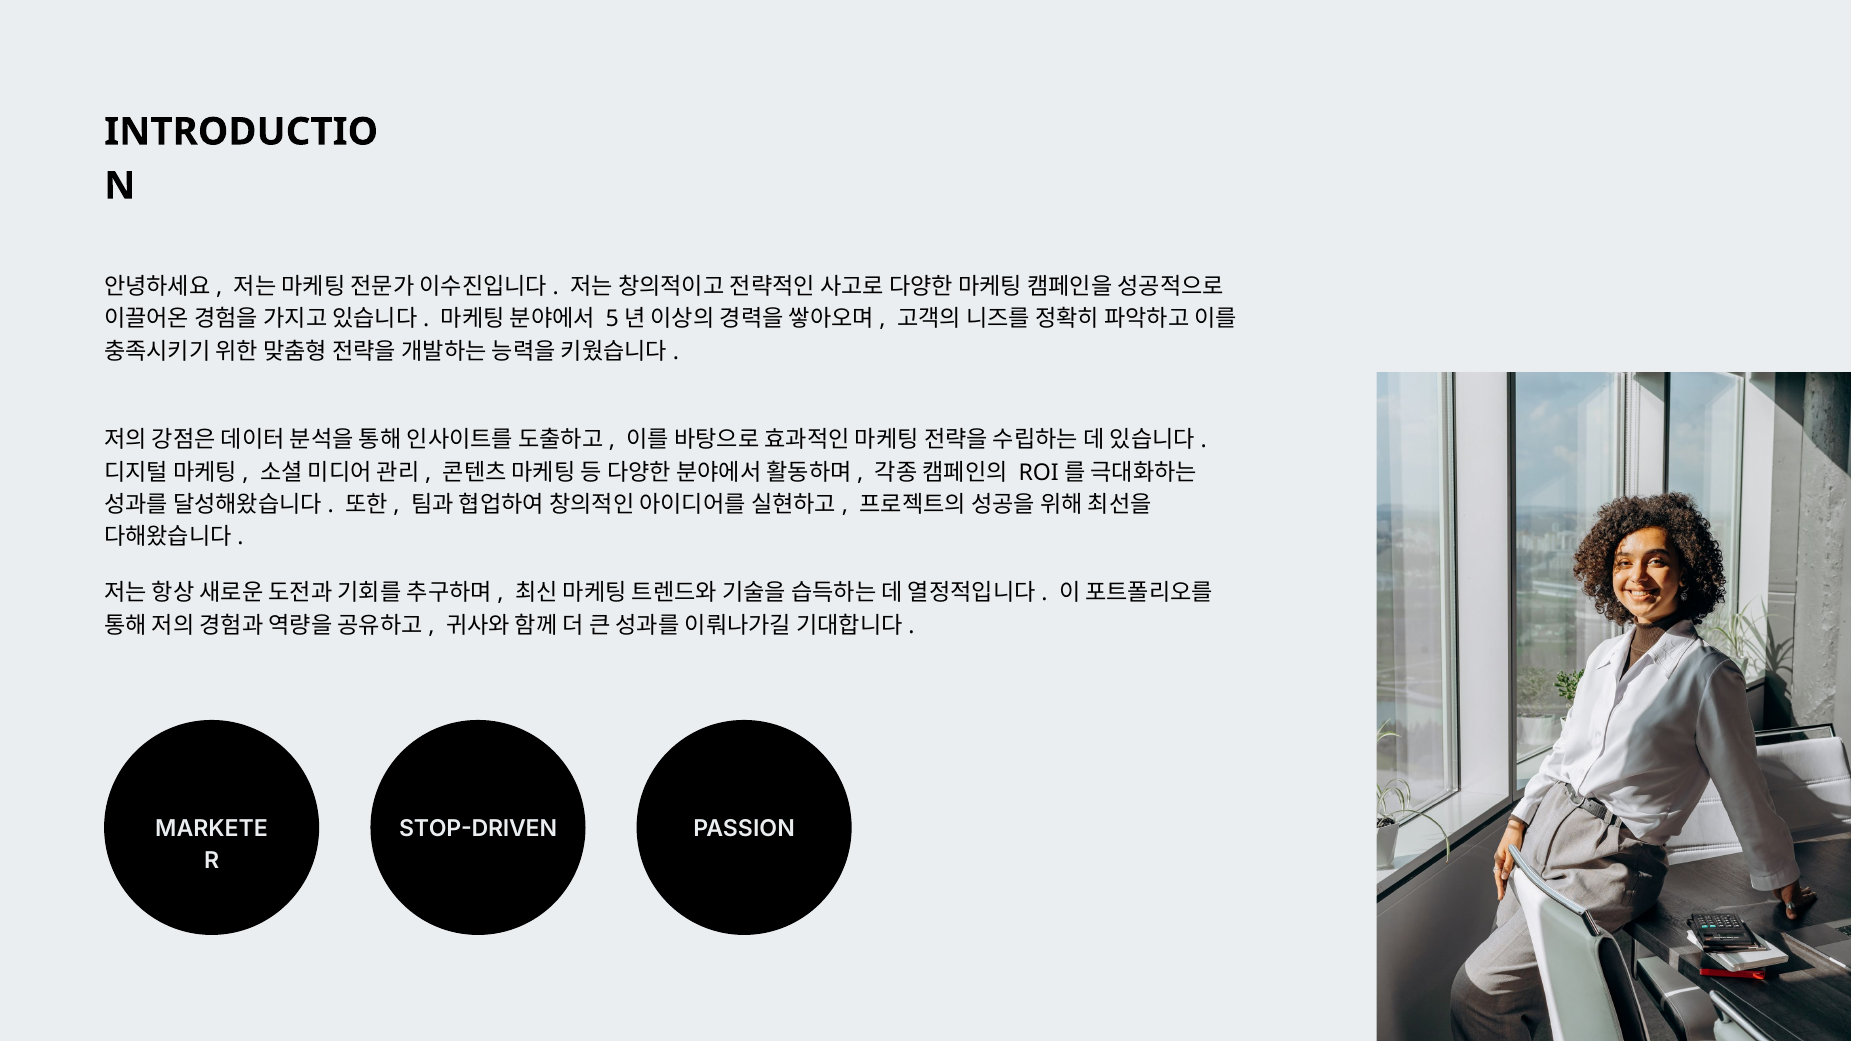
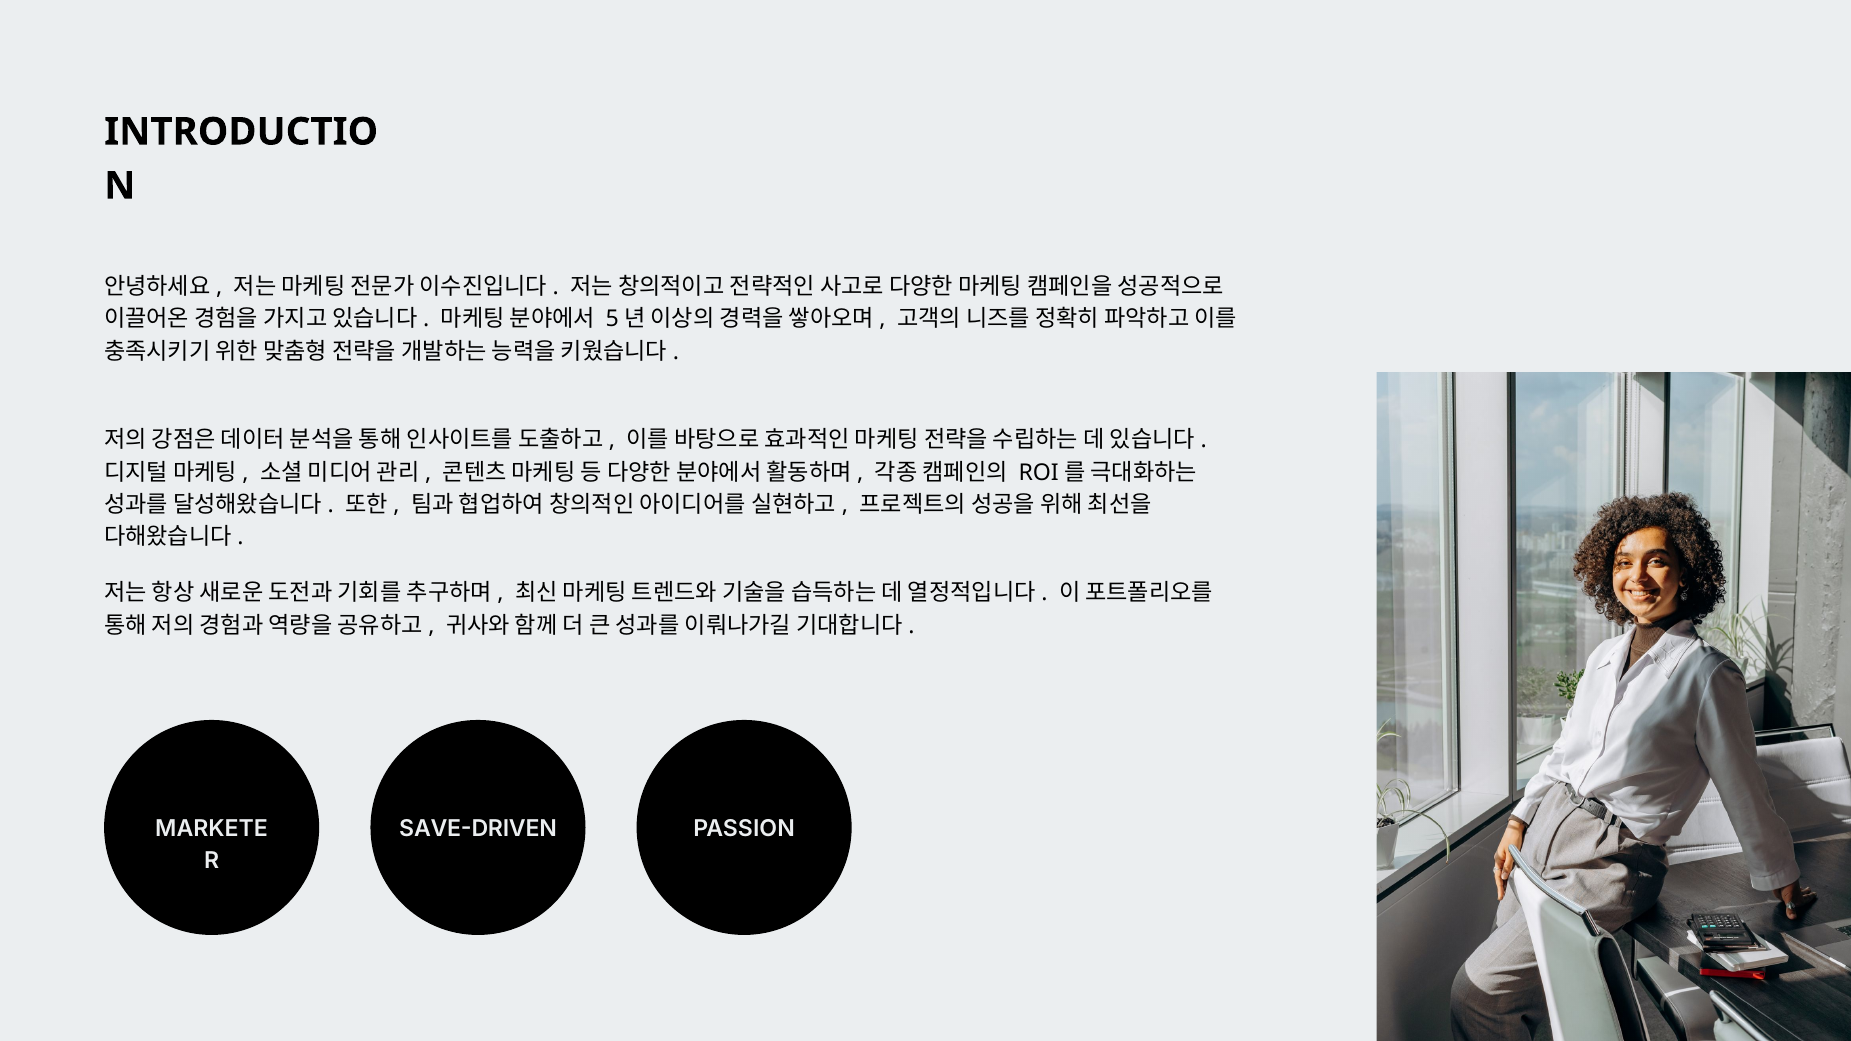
STOP-DRIVEN: STOP-DRIVEN -> SAVE-DRIVEN
